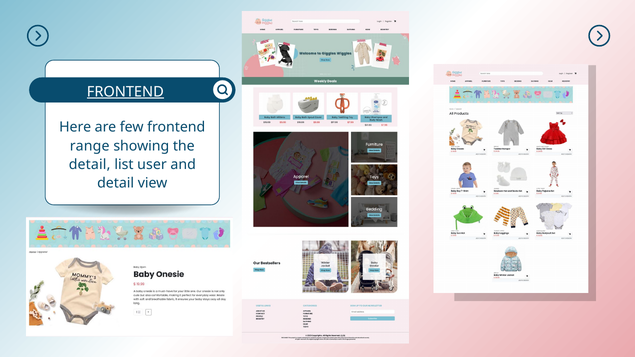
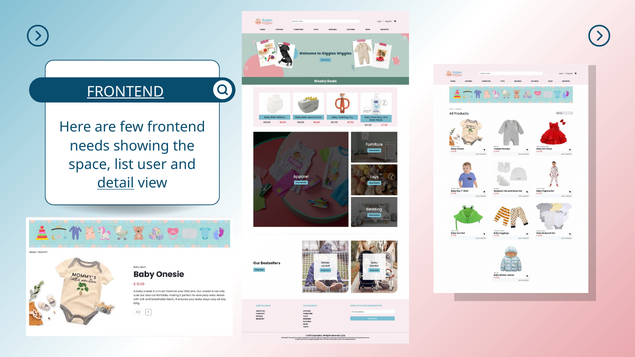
range: range -> needs
detail at (90, 165): detail -> space
detail at (116, 183) underline: none -> present
